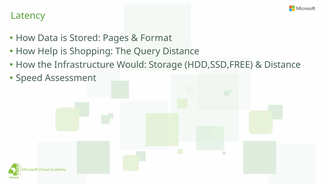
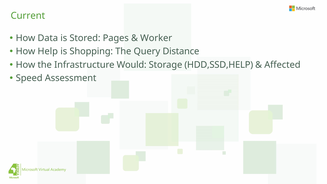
Latency: Latency -> Current
Format: Format -> Worker
HDD,SSD,FREE: HDD,SSD,FREE -> HDD,SSD,HELP
Distance at (282, 65): Distance -> Affected
